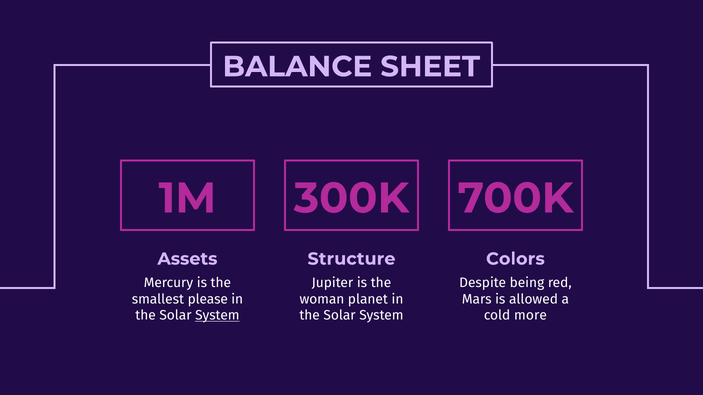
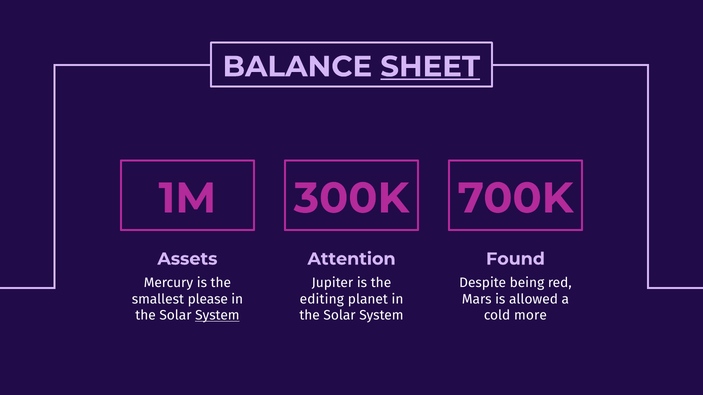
SHEET underline: none -> present
Structure: Structure -> Attention
Colors: Colors -> Found
woman: woman -> editing
